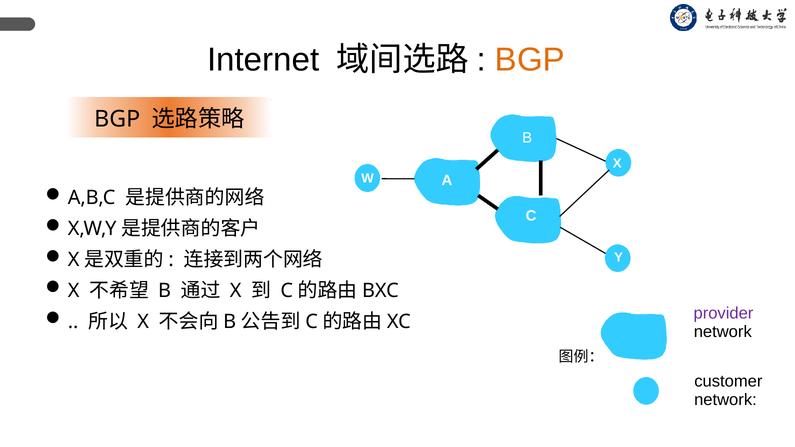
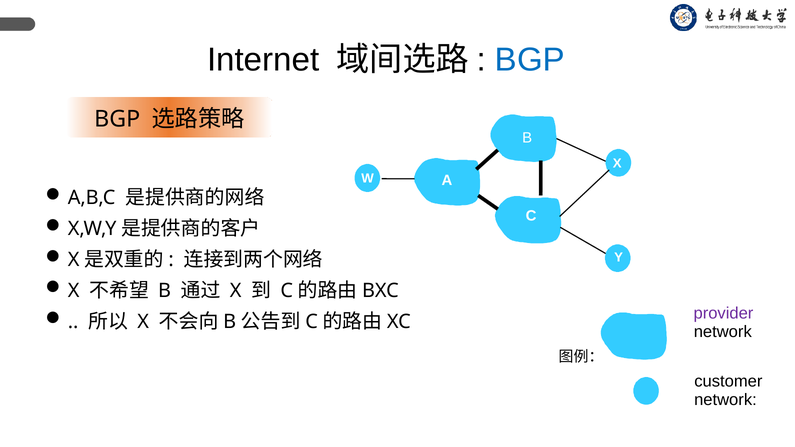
BGP at (530, 60) colour: orange -> blue
